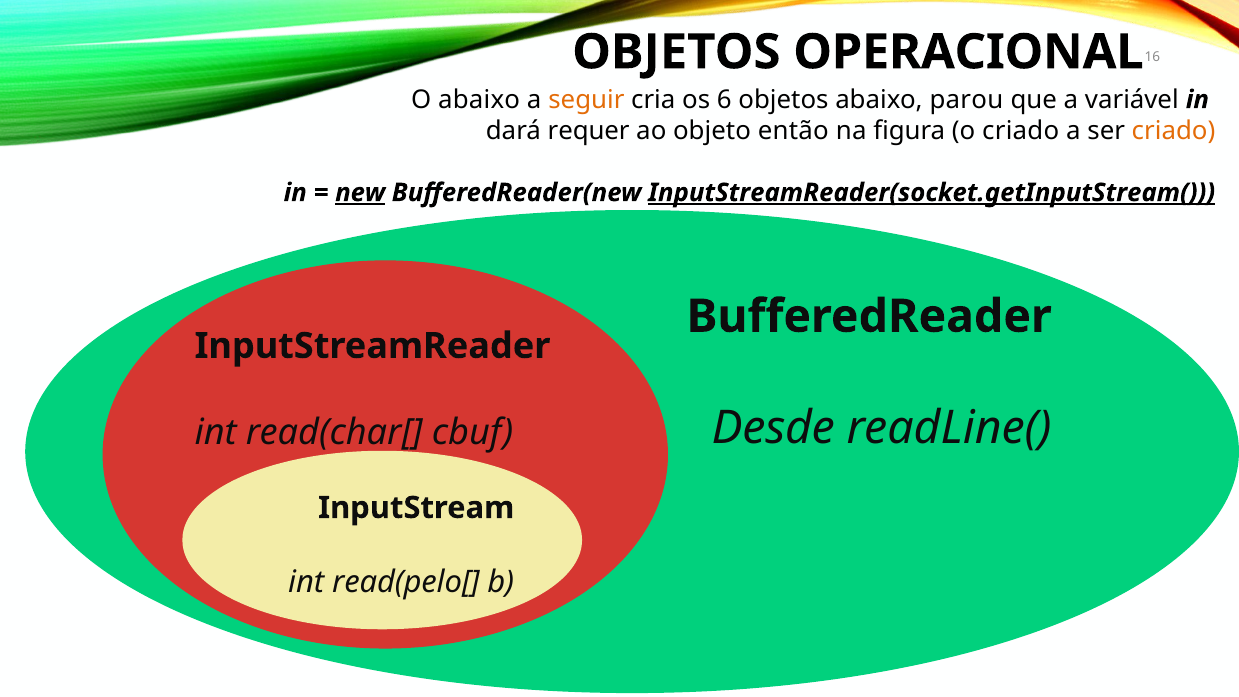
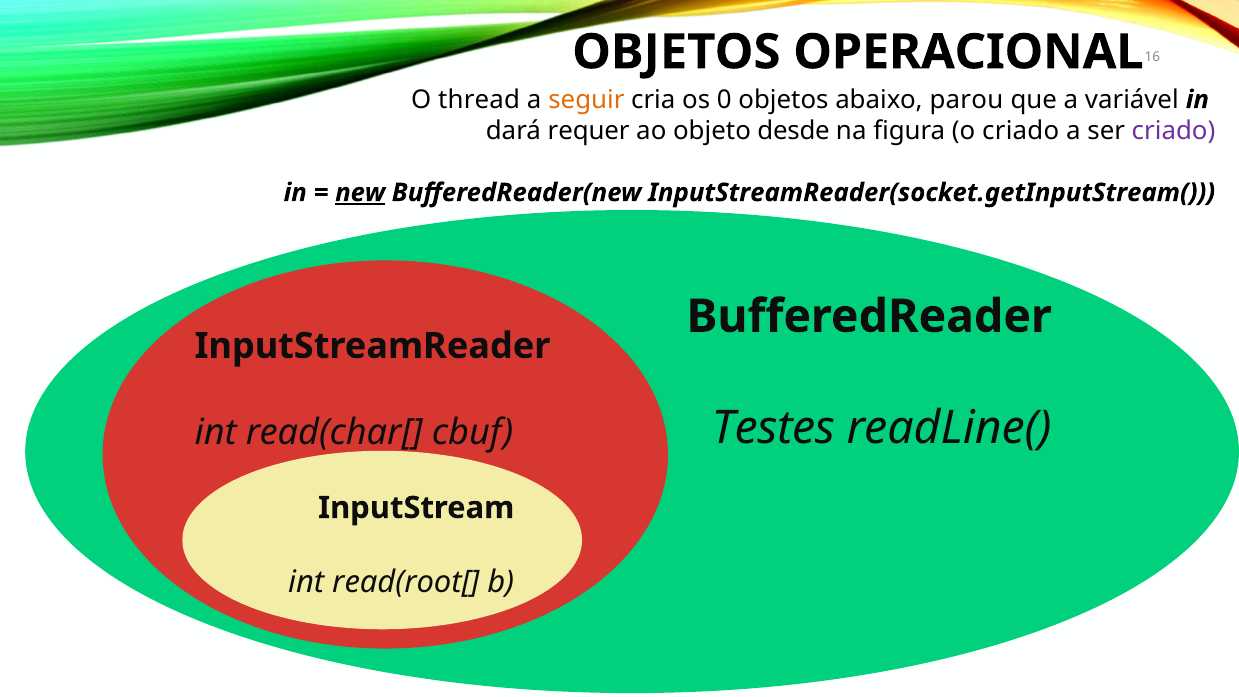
O abaixo: abaixo -> thread
6: 6 -> 0
então: então -> desde
criado at (1174, 131) colour: orange -> purple
InputStreamReader(socket.getInputStream( underline: present -> none
Desde: Desde -> Testes
read(pelo[: read(pelo[ -> read(root[
